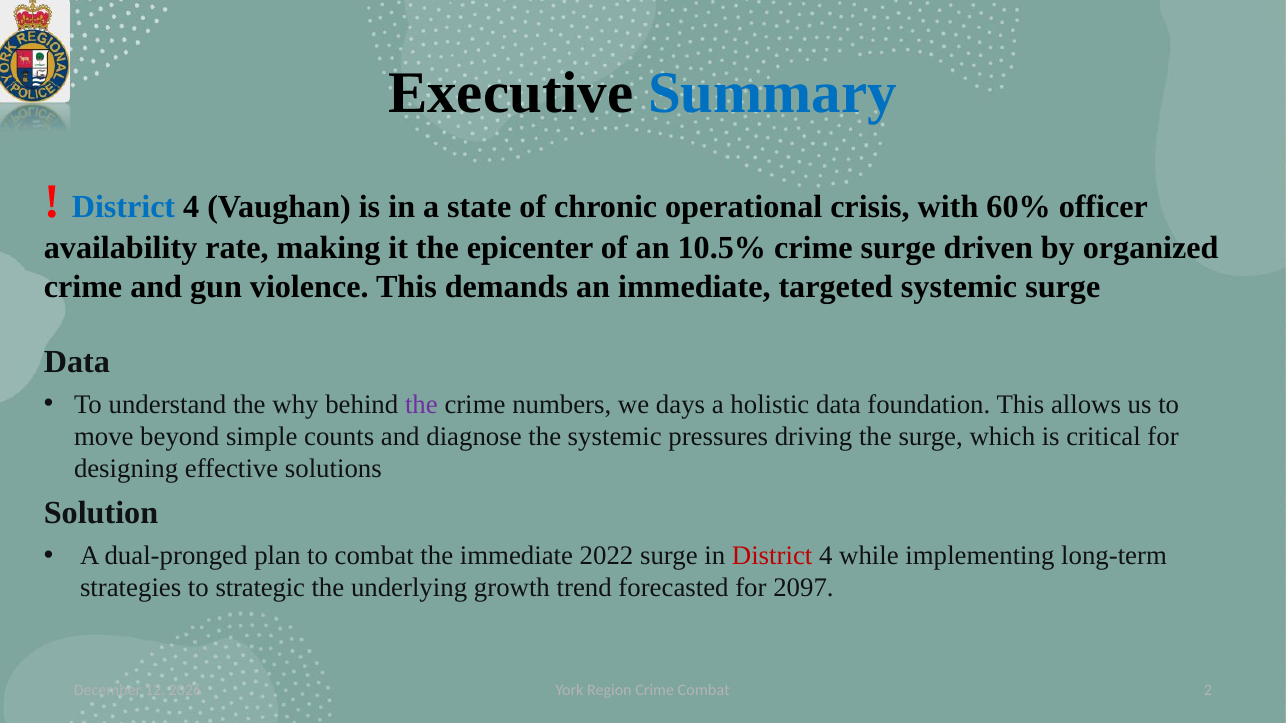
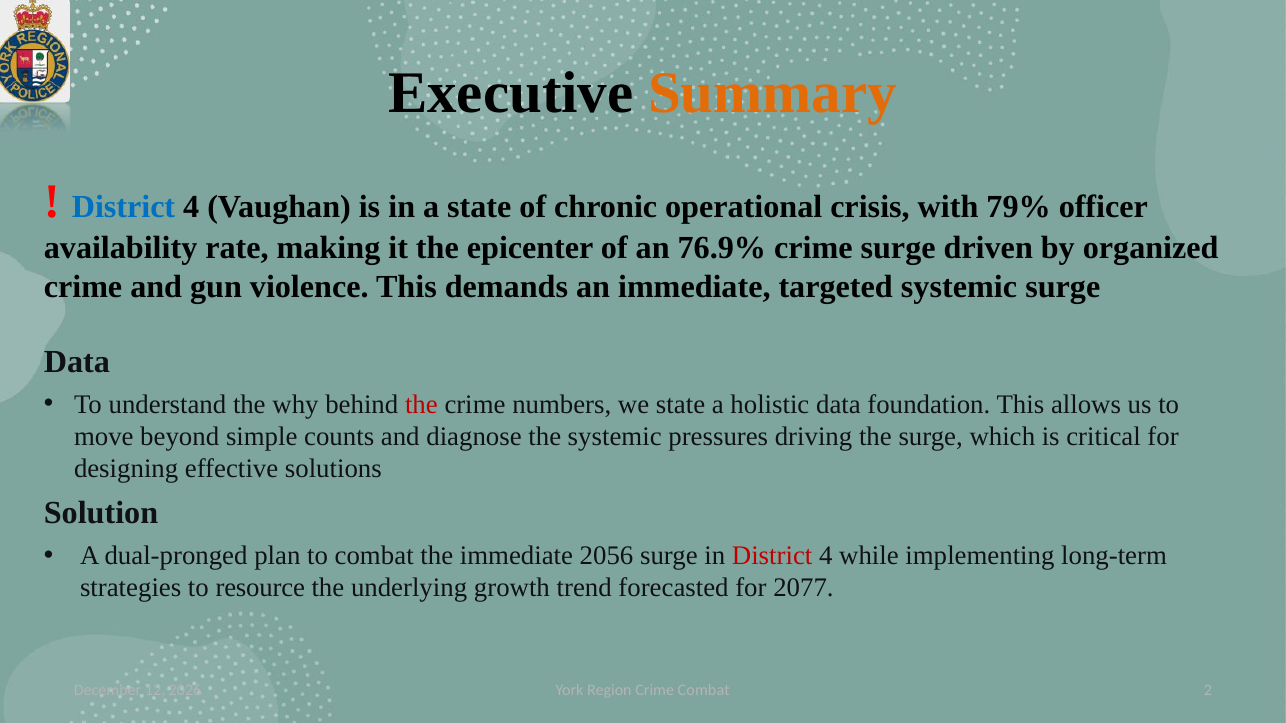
Summary colour: blue -> orange
60%: 60% -> 79%
10.5%: 10.5% -> 76.9%
the at (421, 405) colour: purple -> red
we days: days -> state
2022: 2022 -> 2056
strategic: strategic -> resource
2097: 2097 -> 2077
